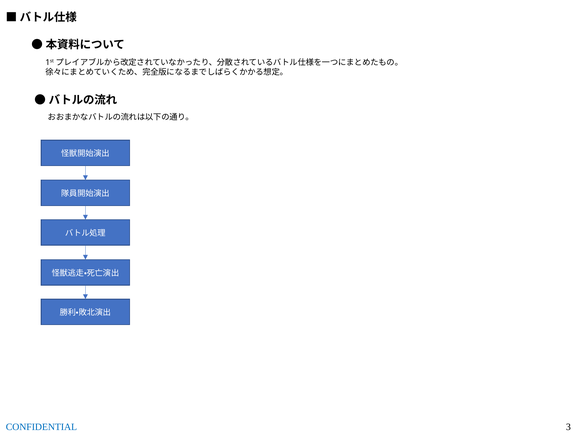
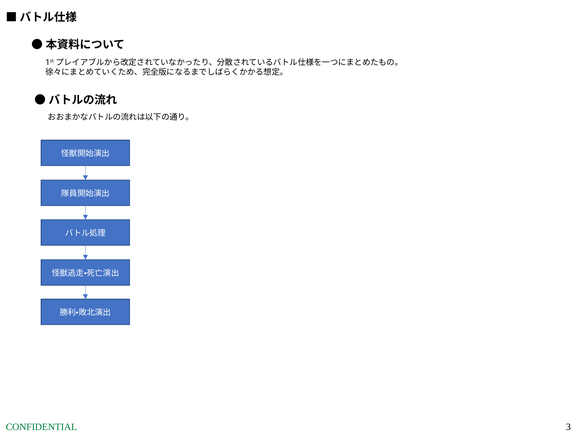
CONFIDENTIAL colour: blue -> green
